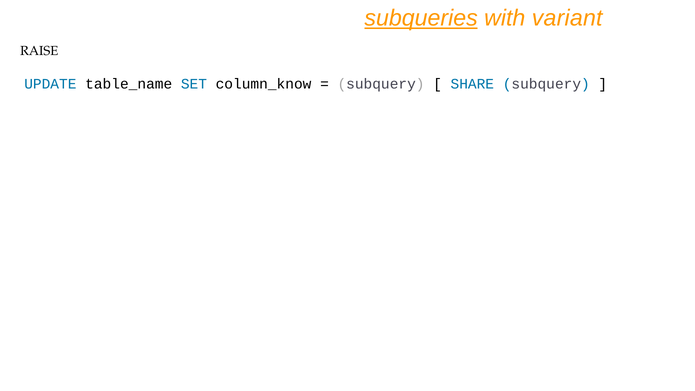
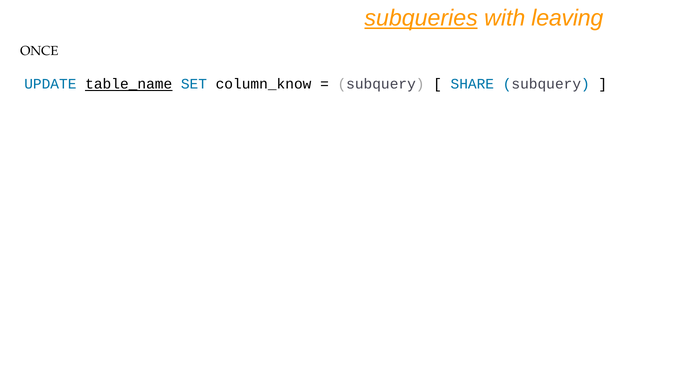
variant: variant -> leaving
RAISE: RAISE -> ONCE
table_name underline: none -> present
